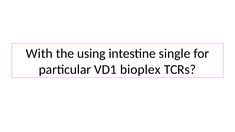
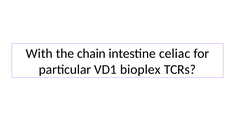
using: using -> chain
single: single -> celiac
